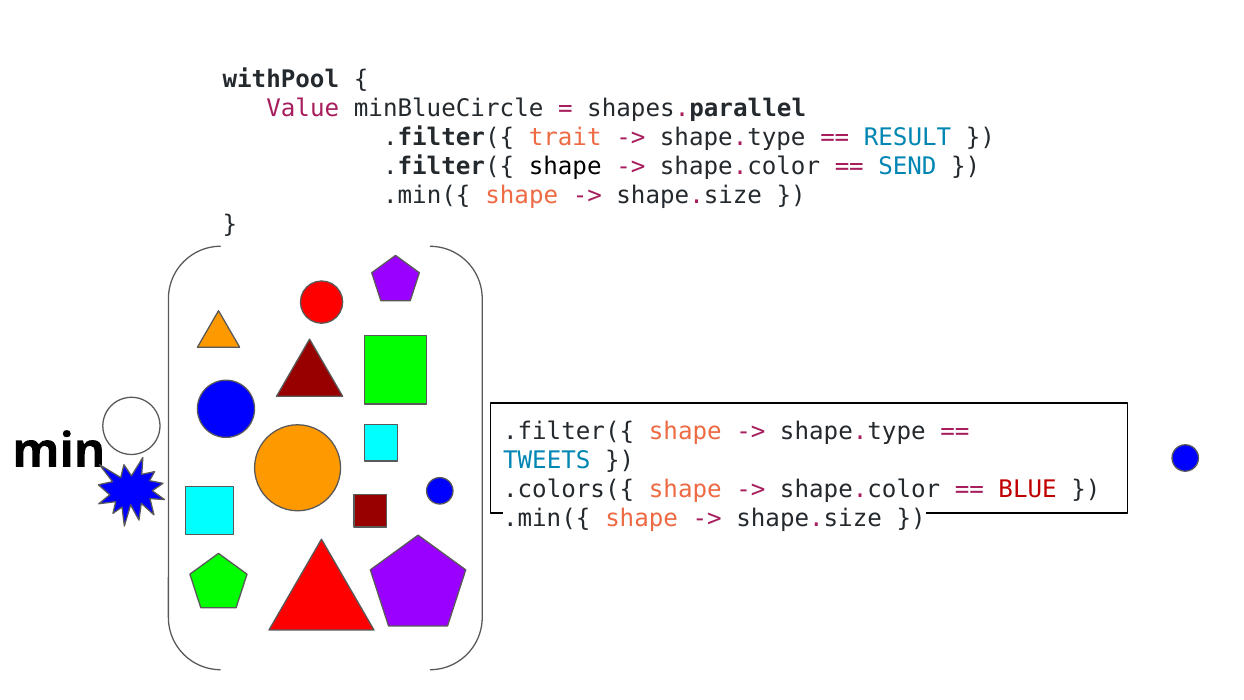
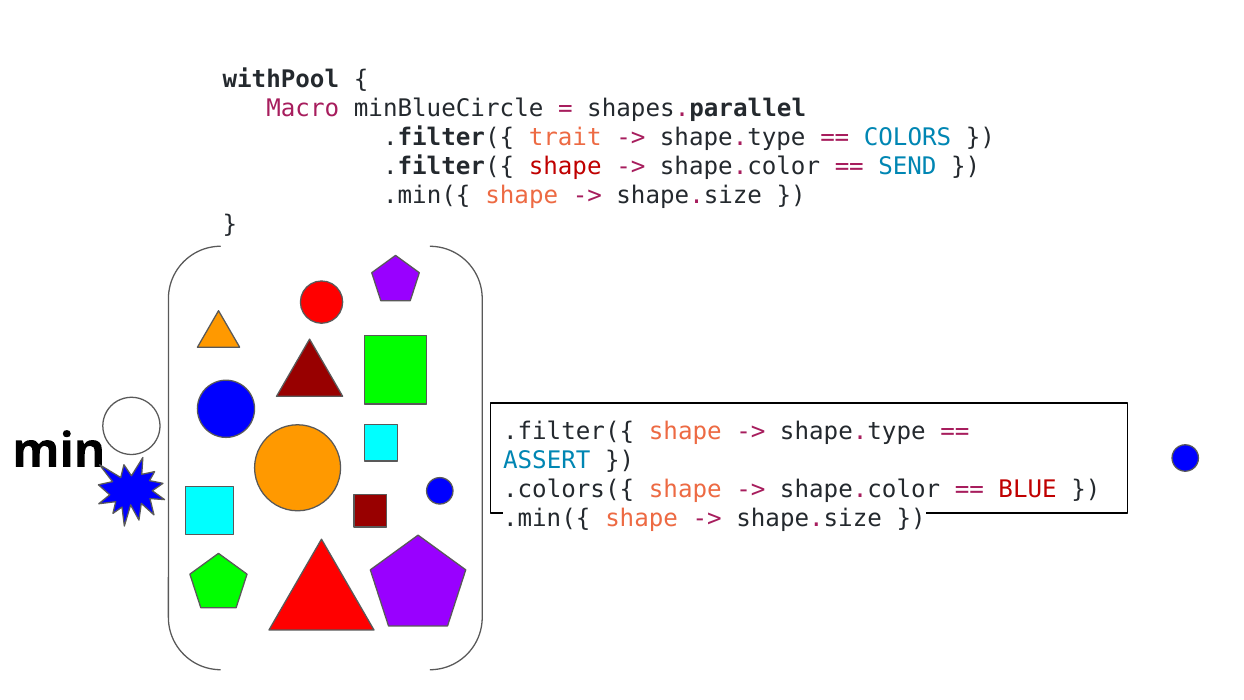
Value: Value -> Macro
RESULT: RESULT -> COLORS
shape at (565, 166) colour: black -> red
TWEETS: TWEETS -> ASSERT
